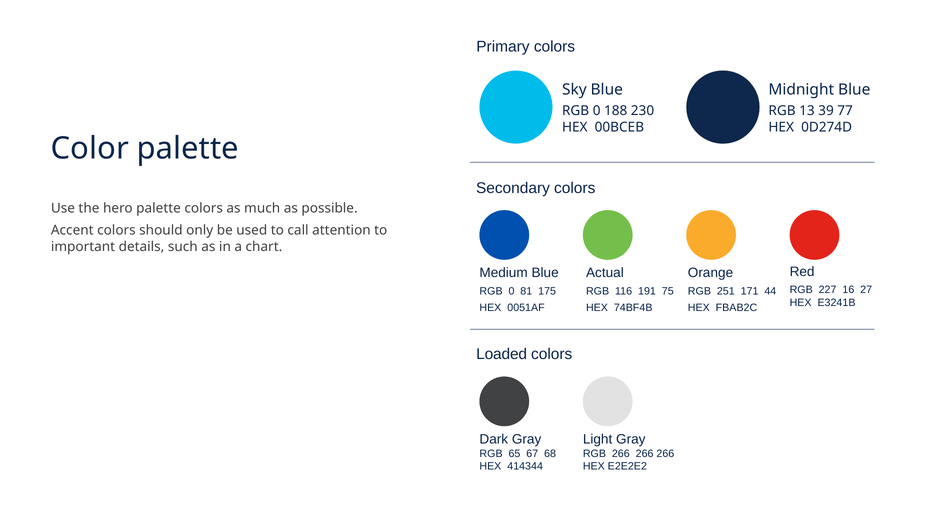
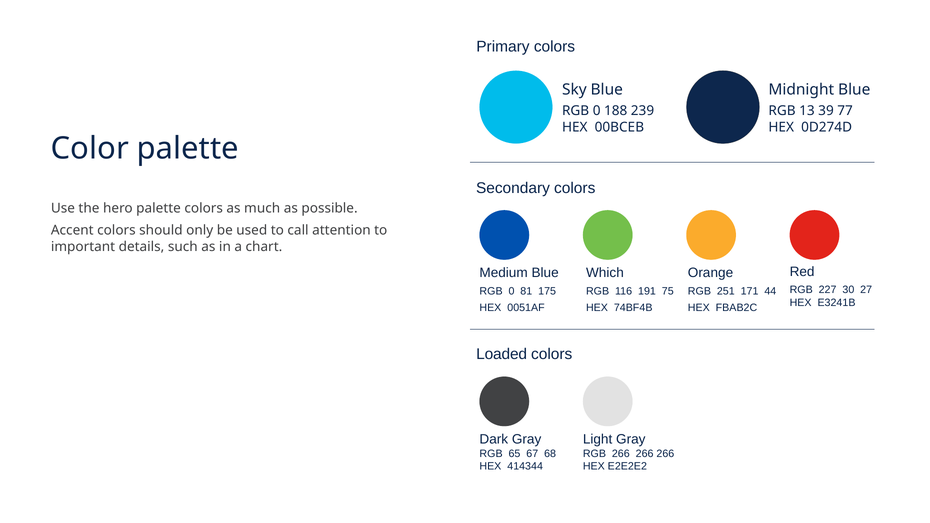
230: 230 -> 239
Actual: Actual -> Which
16: 16 -> 30
